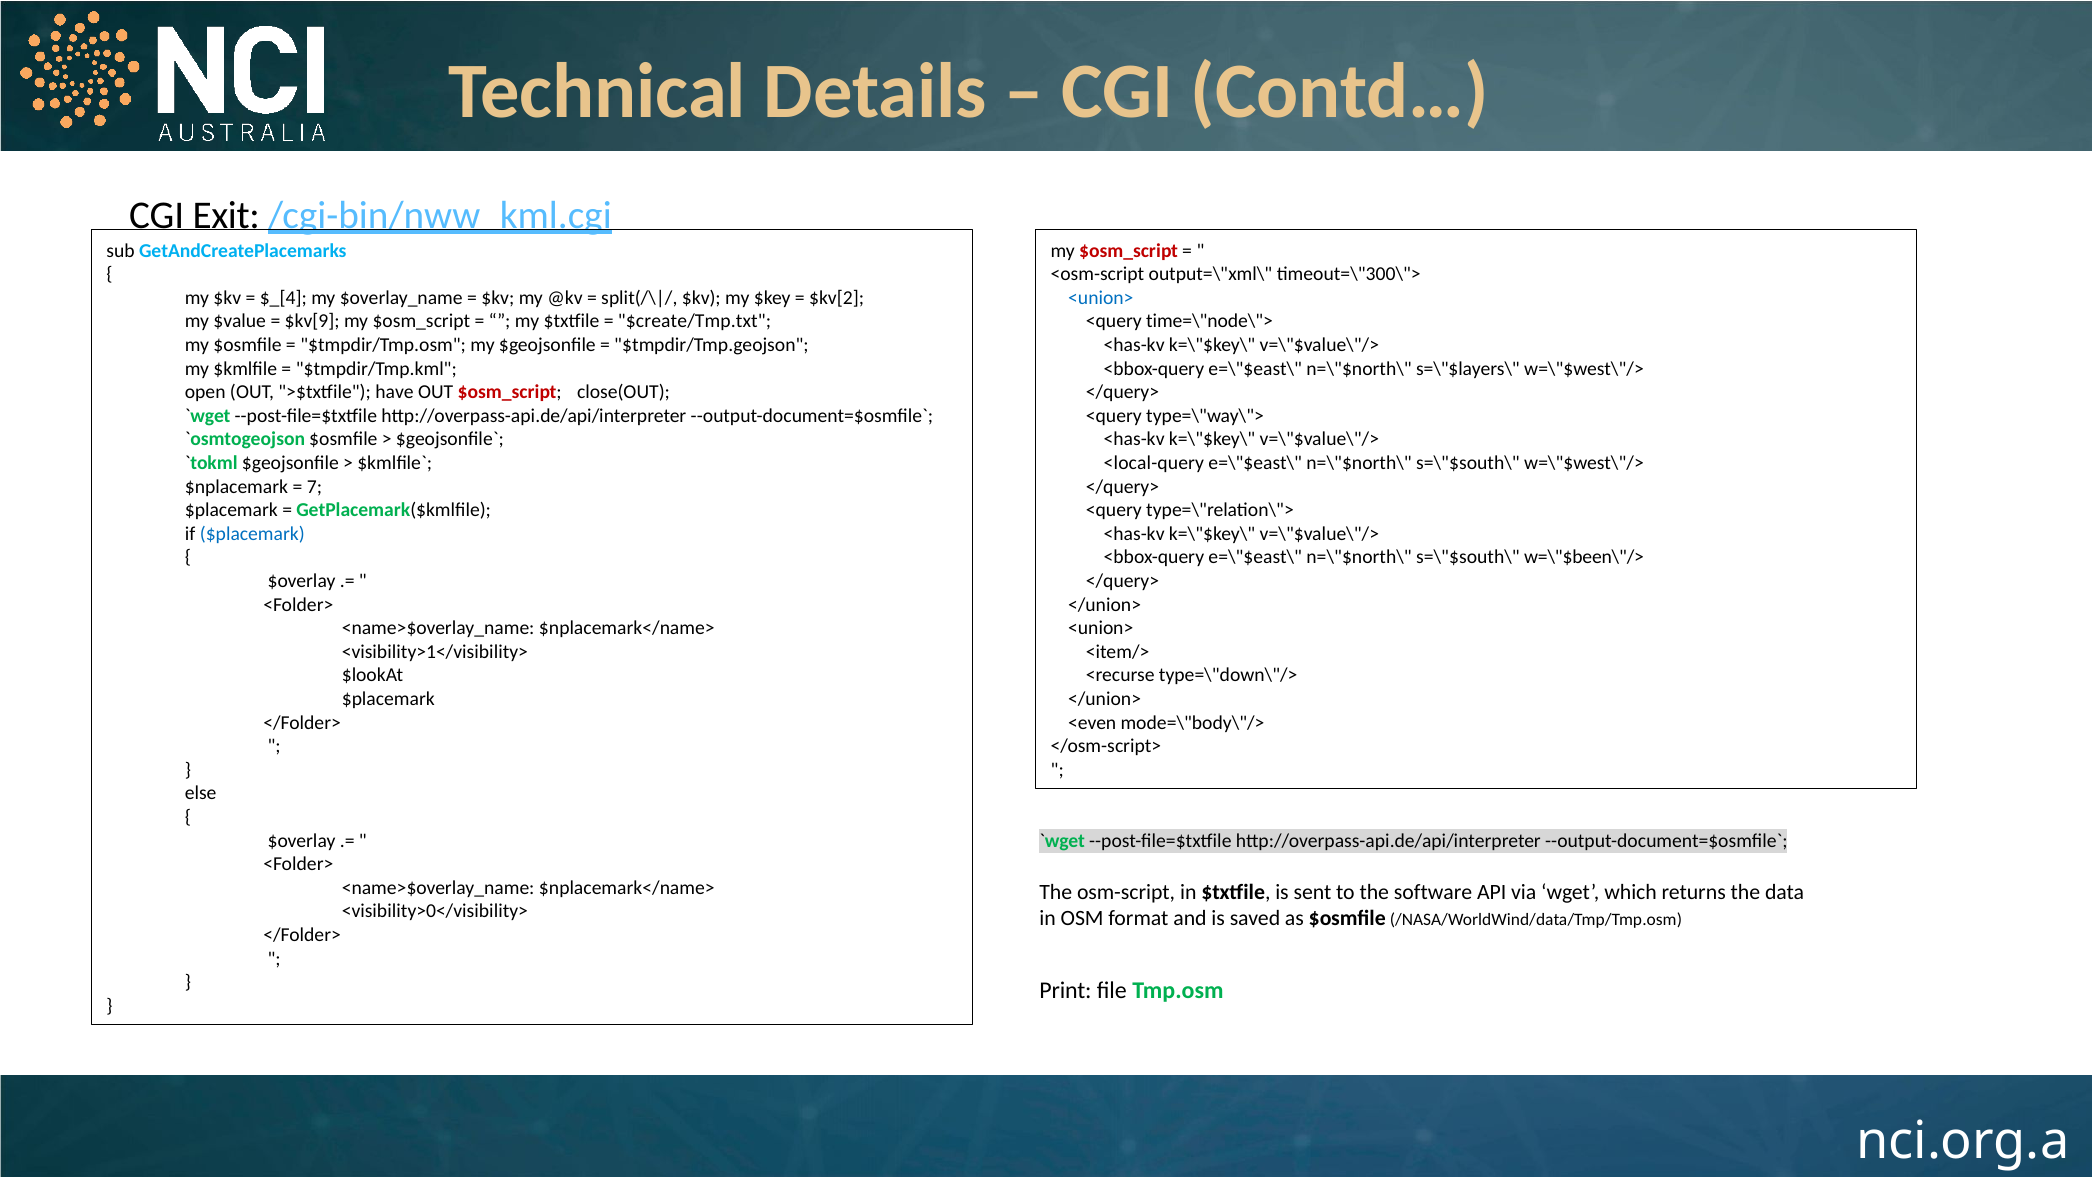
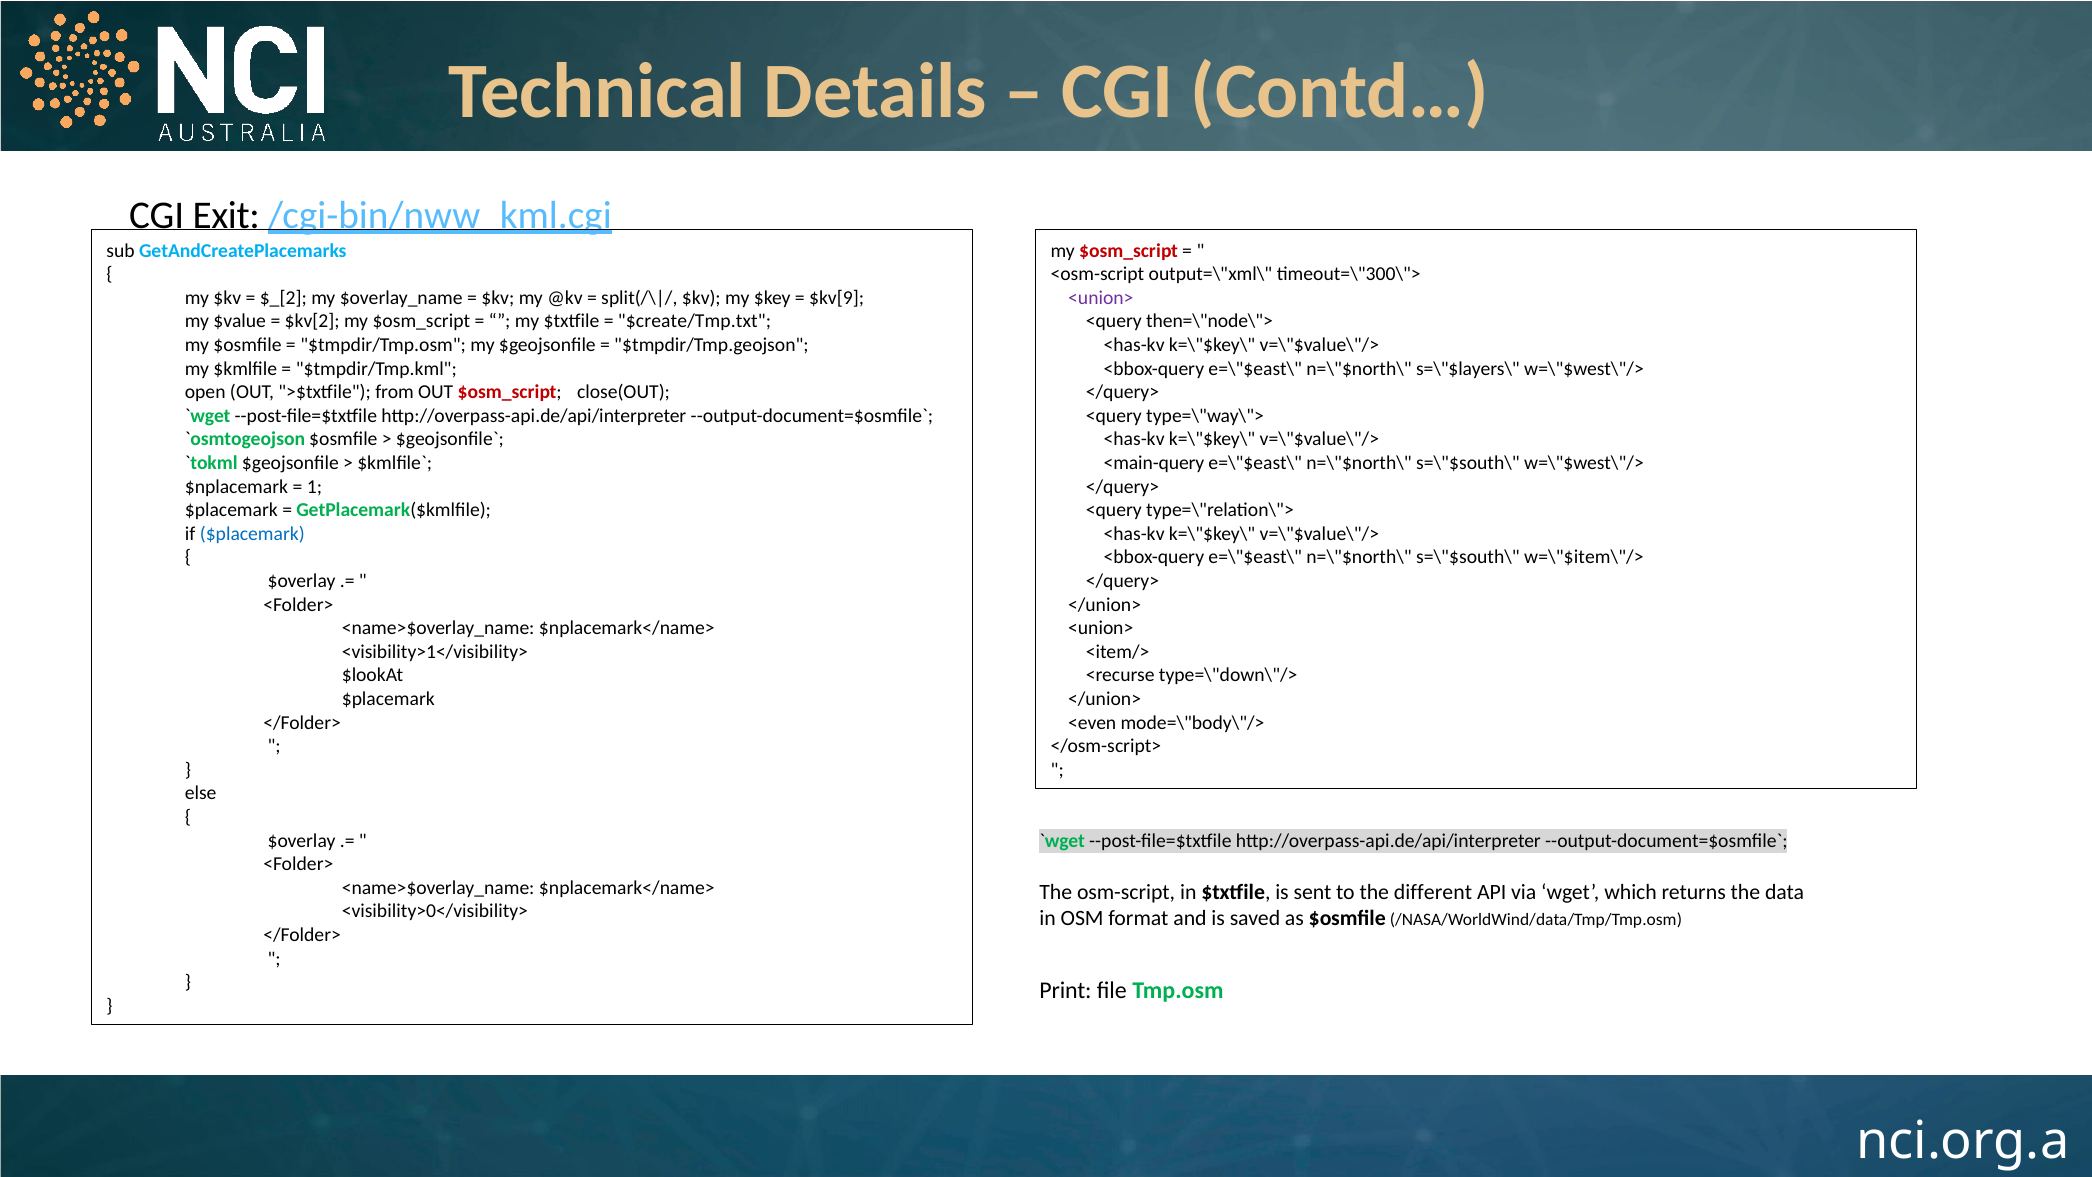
$_[4: $_[4 -> $_[2
$kv[2: $kv[2 -> $kv[9
<union> at (1101, 298) colour: blue -> purple
$kv[9: $kv[9 -> $kv[2
time=\"node\">: time=\"node\"> -> then=\"node\">
have: have -> from
<local-query: <local-query -> <main-query
7: 7 -> 1
w=\"$been\"/>: w=\"$been\"/> -> w=\"$item\"/>
software: software -> different
